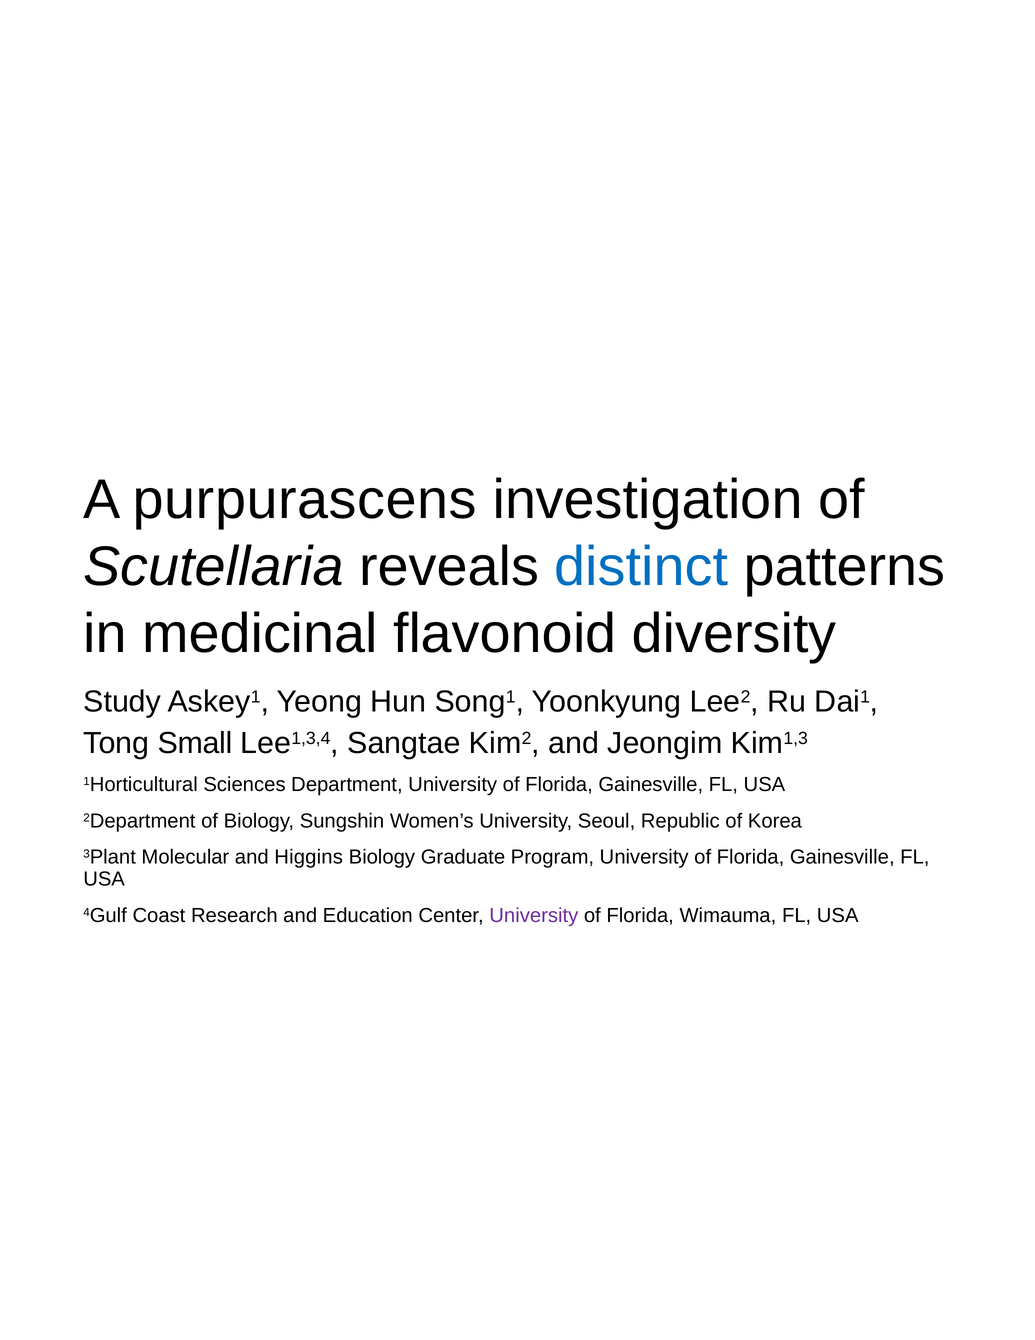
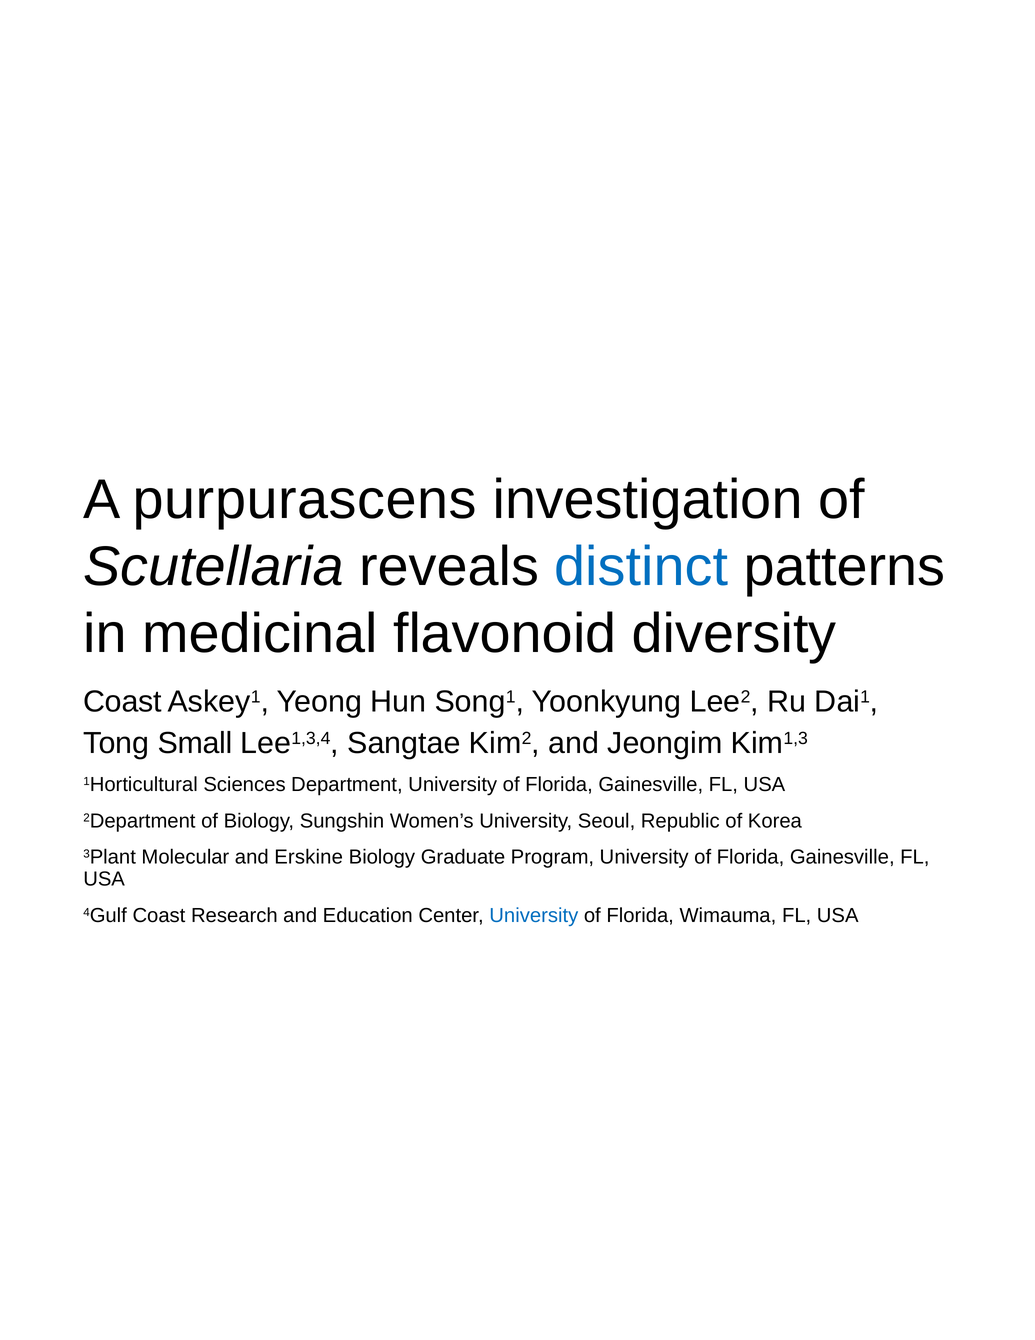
Study at (122, 701): Study -> Coast
Higgins: Higgins -> Erskine
University at (534, 915) colour: purple -> blue
